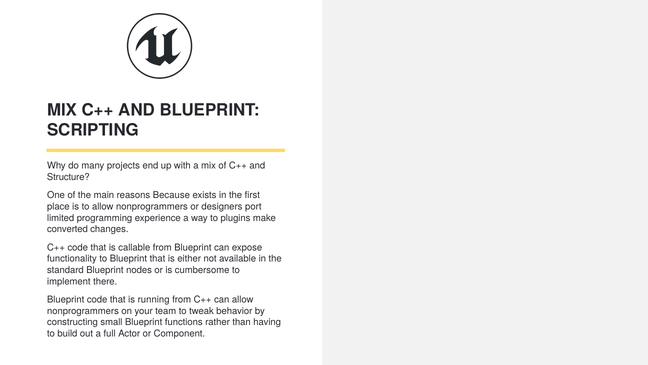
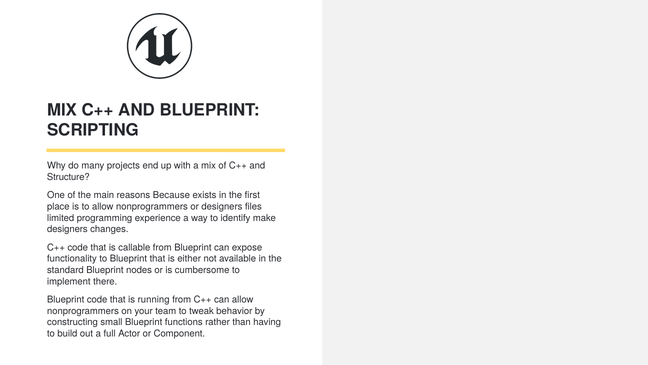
port: port -> files
plugins: plugins -> identify
converted at (67, 229): converted -> designers
